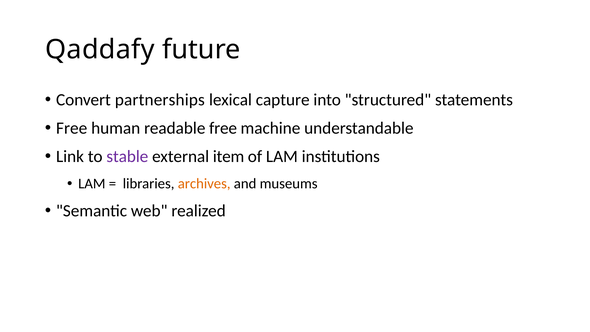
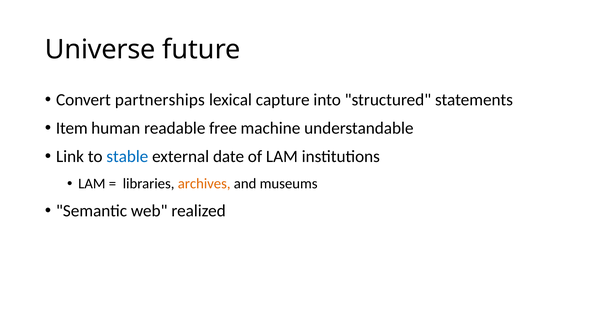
Qaddafy: Qaddafy -> Universe
Free at (72, 128): Free -> Item
stable colour: purple -> blue
item: item -> date
